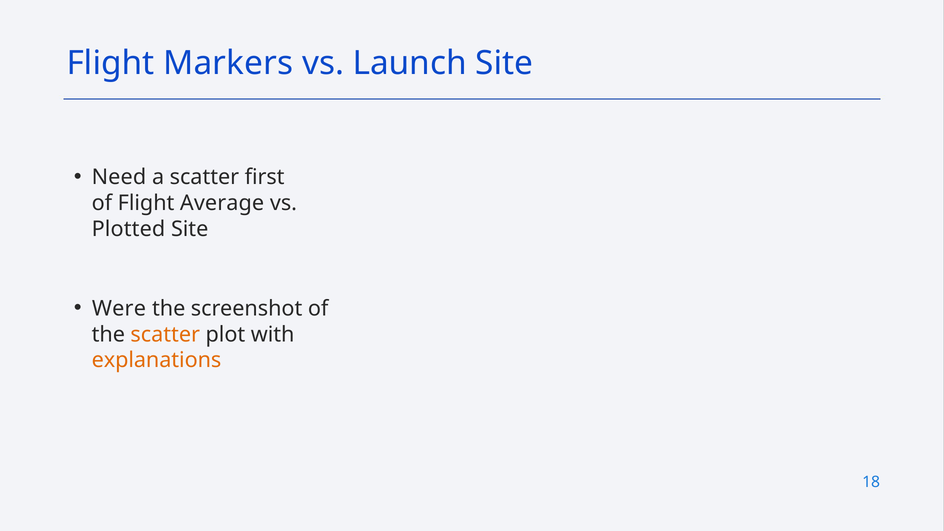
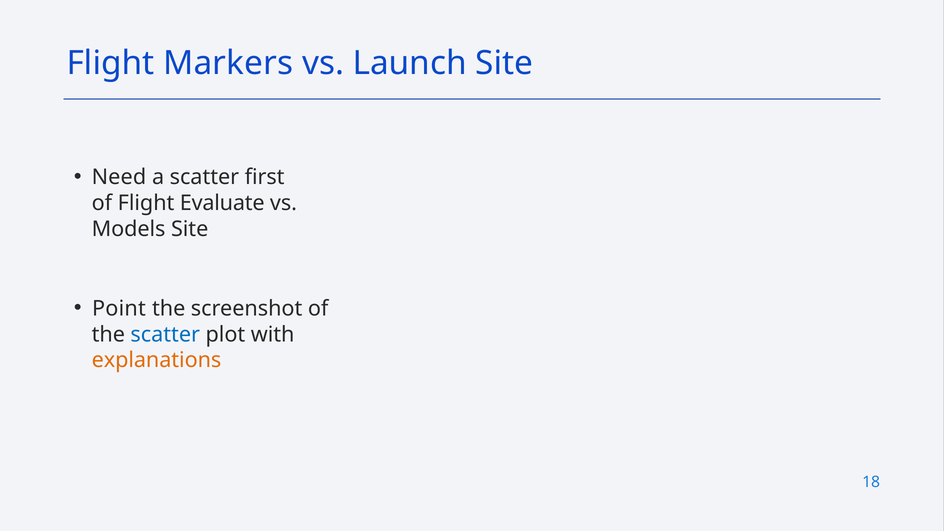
Average: Average -> Evaluate
Plotted: Plotted -> Models
Were: Were -> Point
scatter at (165, 334) colour: orange -> blue
